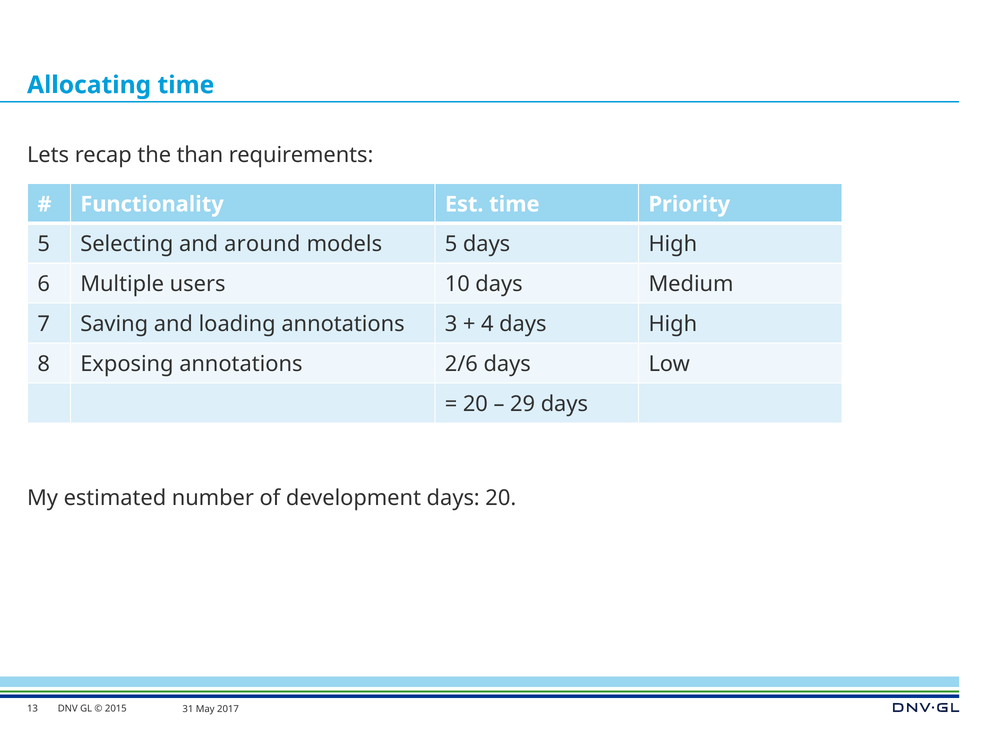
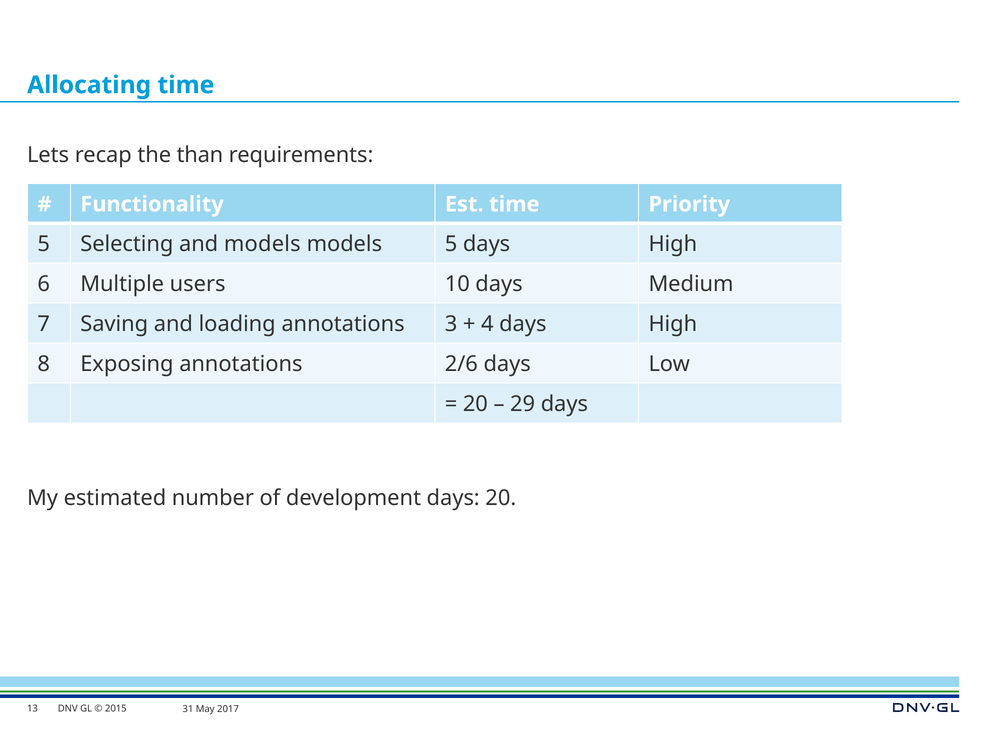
and around: around -> models
